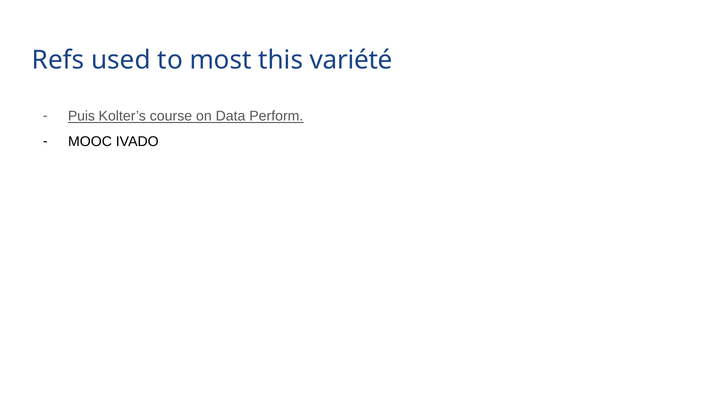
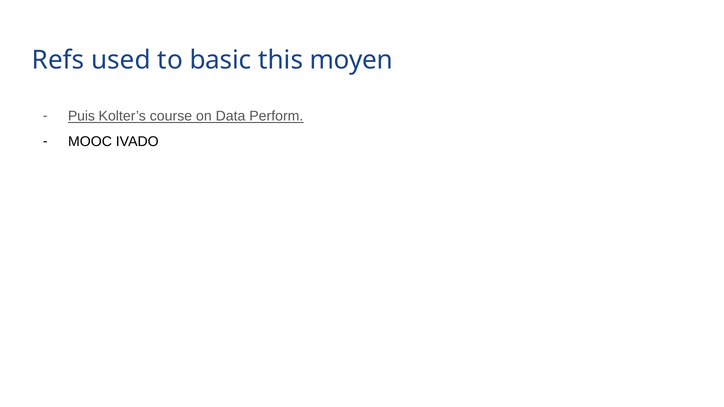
most: most -> basic
variété: variété -> moyen
